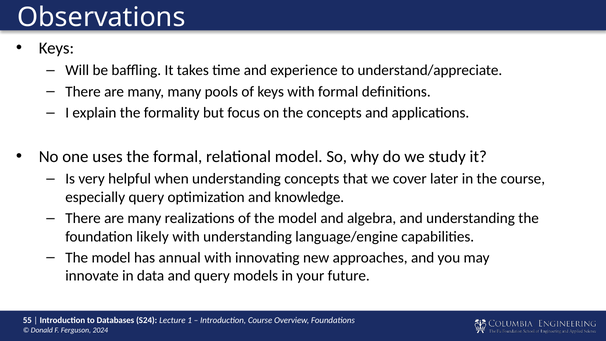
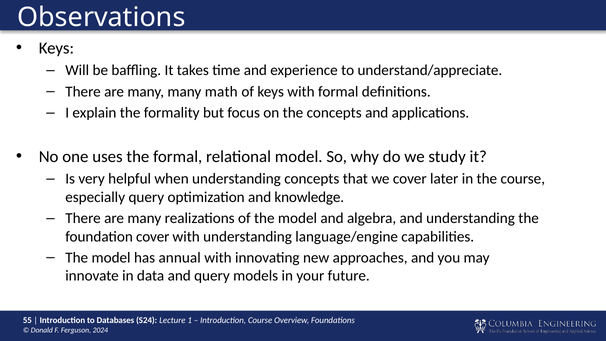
pools: pools -> math
foundation likely: likely -> cover
